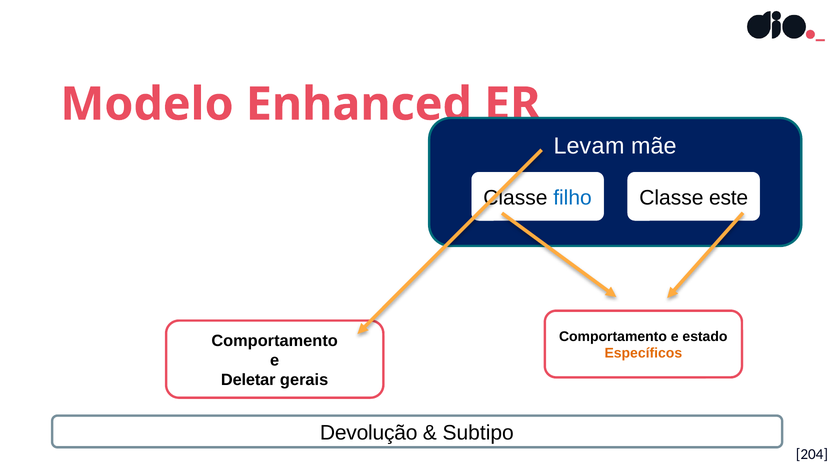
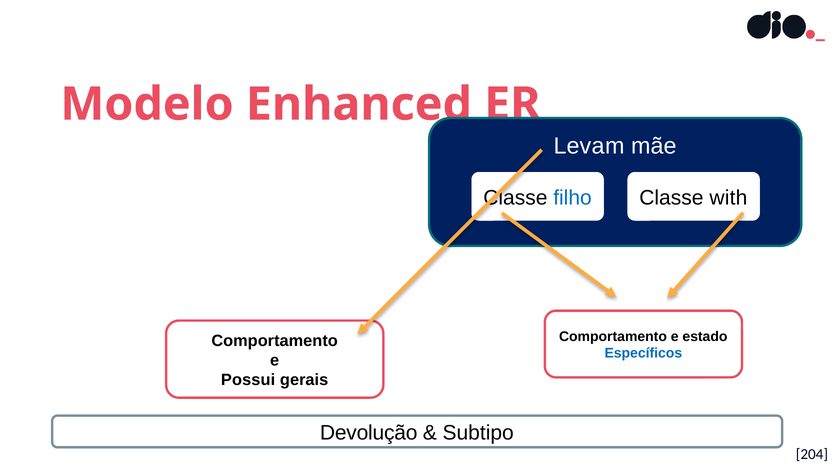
este: este -> with
Específicos colour: orange -> blue
Deletar: Deletar -> Possui
